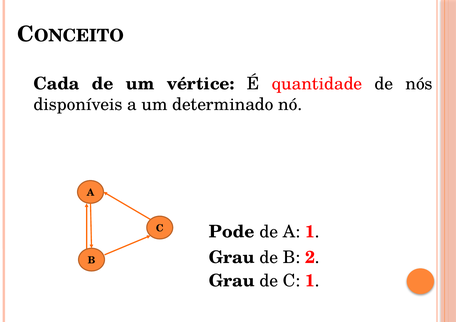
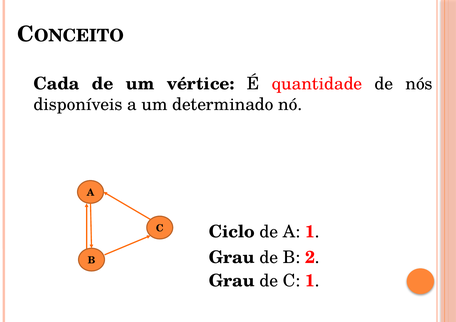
Pode: Pode -> Ciclo
